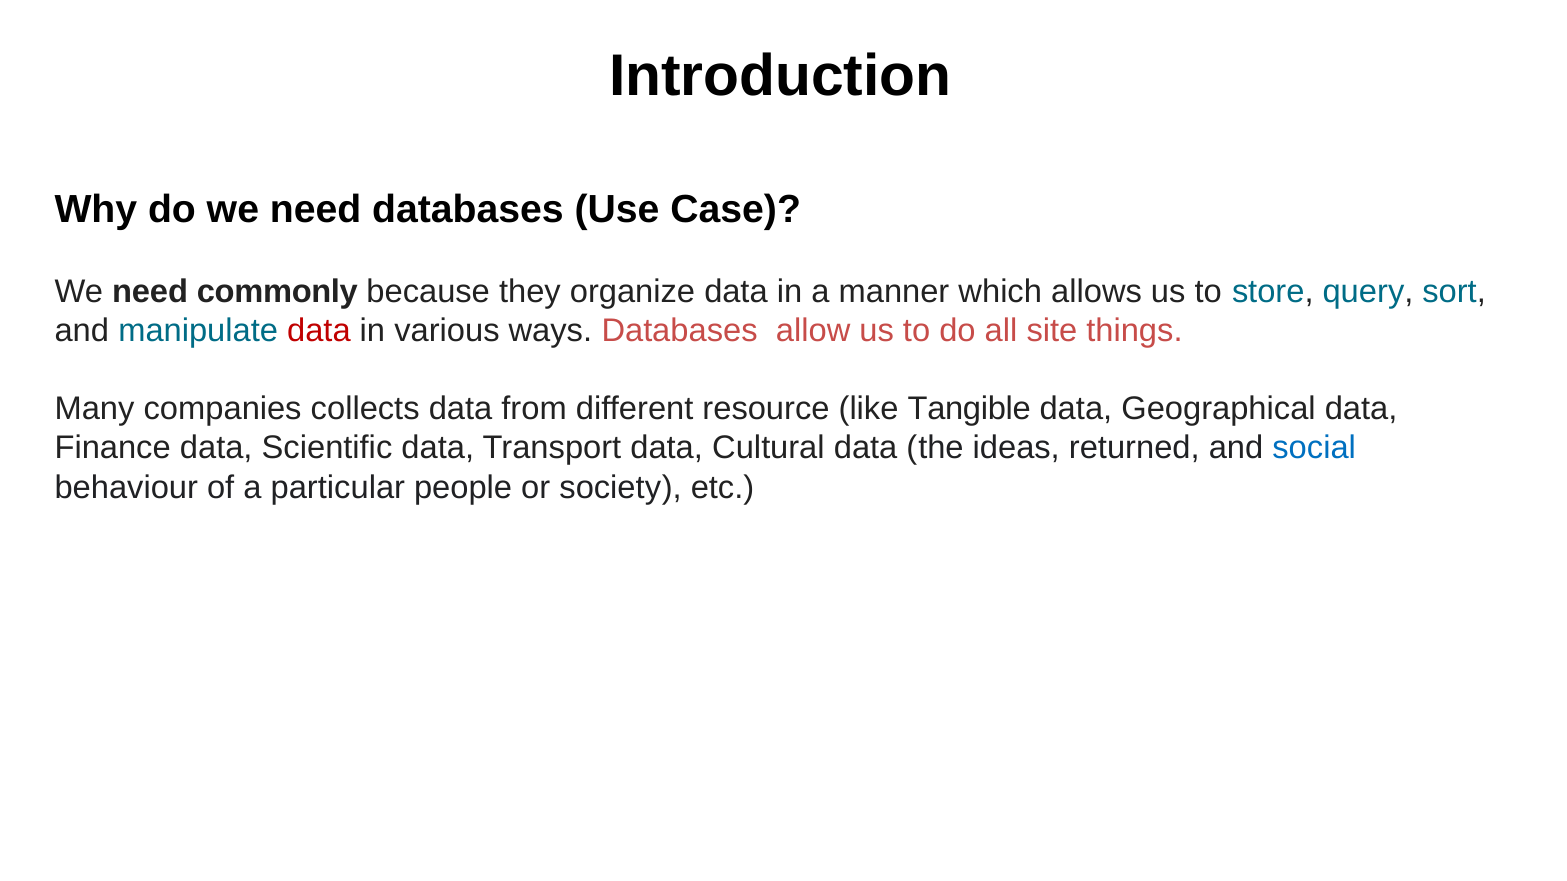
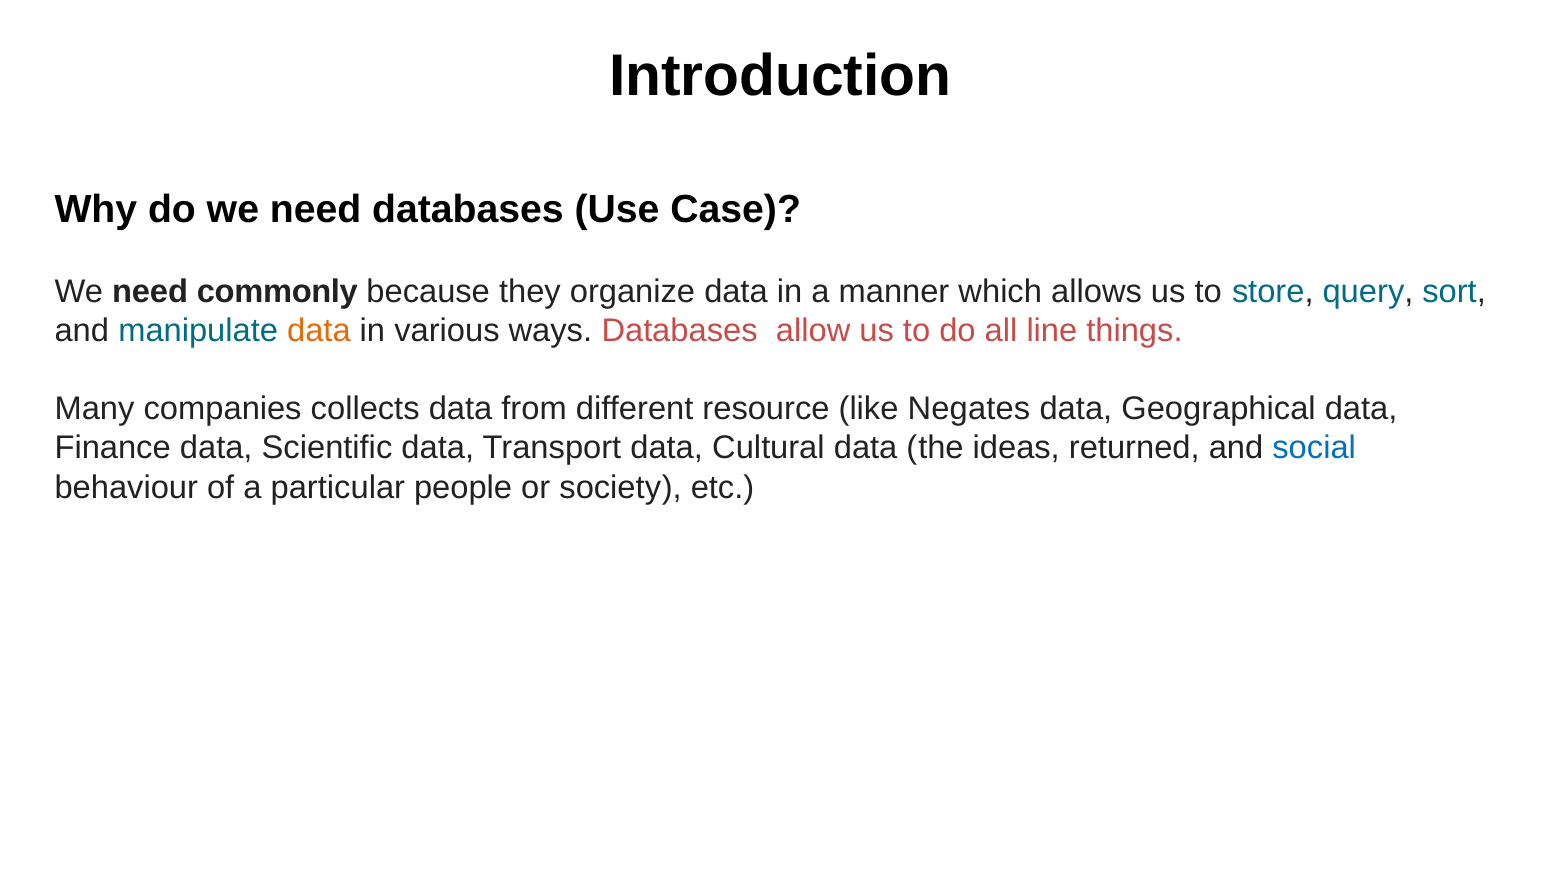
data at (319, 331) colour: red -> orange
site: site -> line
Tangible: Tangible -> Negates
